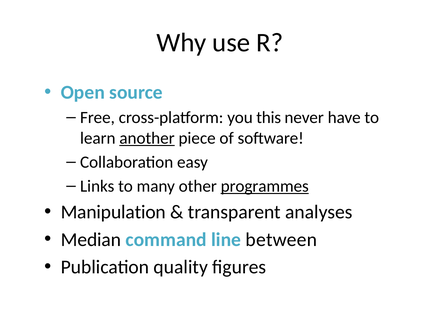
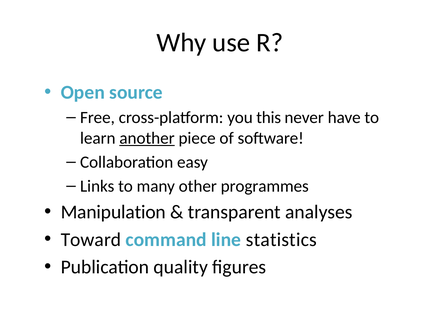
programmes underline: present -> none
Median: Median -> Toward
between: between -> statistics
